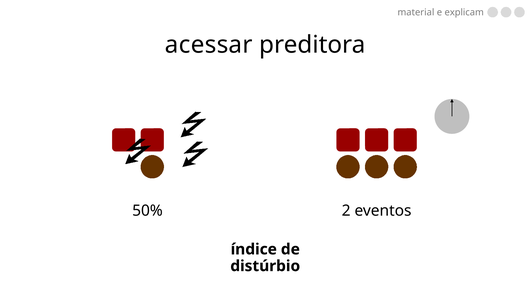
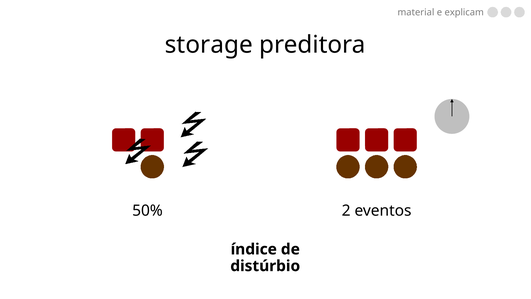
acessar: acessar -> storage
